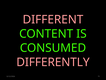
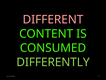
DIFFERENTLY colour: pink -> light green
